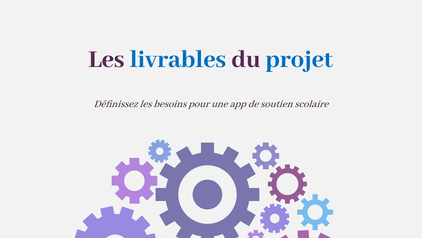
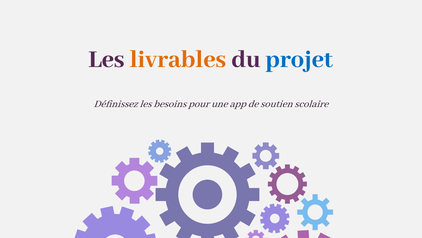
livrables colour: blue -> orange
